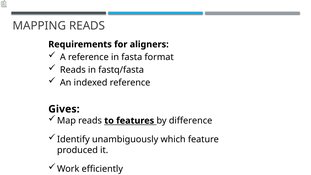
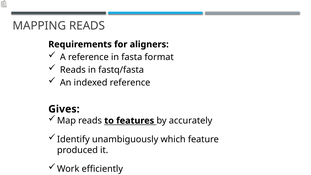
difference: difference -> accurately
